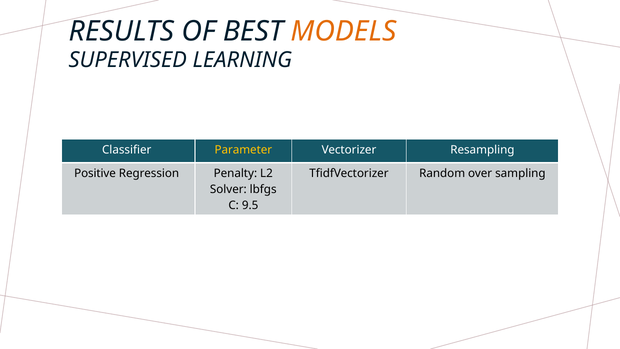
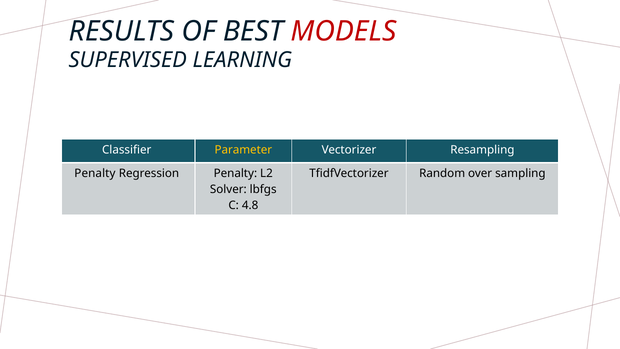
MODELS colour: orange -> red
Positive at (95, 174): Positive -> Penalty
9.5: 9.5 -> 4.8
